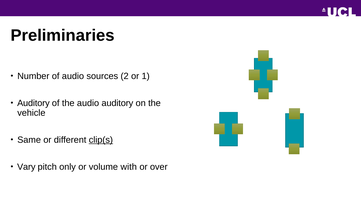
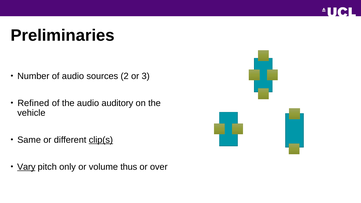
1: 1 -> 3
Auditory at (33, 103): Auditory -> Refined
Vary underline: none -> present
with: with -> thus
